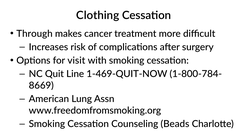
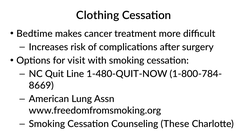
Through: Through -> Bedtime
1-469-QUIT-NOW: 1-469-QUIT-NOW -> 1-480-QUIT-NOW
Beads: Beads -> These
